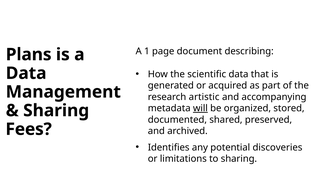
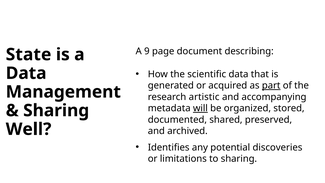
1: 1 -> 9
Plans: Plans -> State
part underline: none -> present
Fees: Fees -> Well
